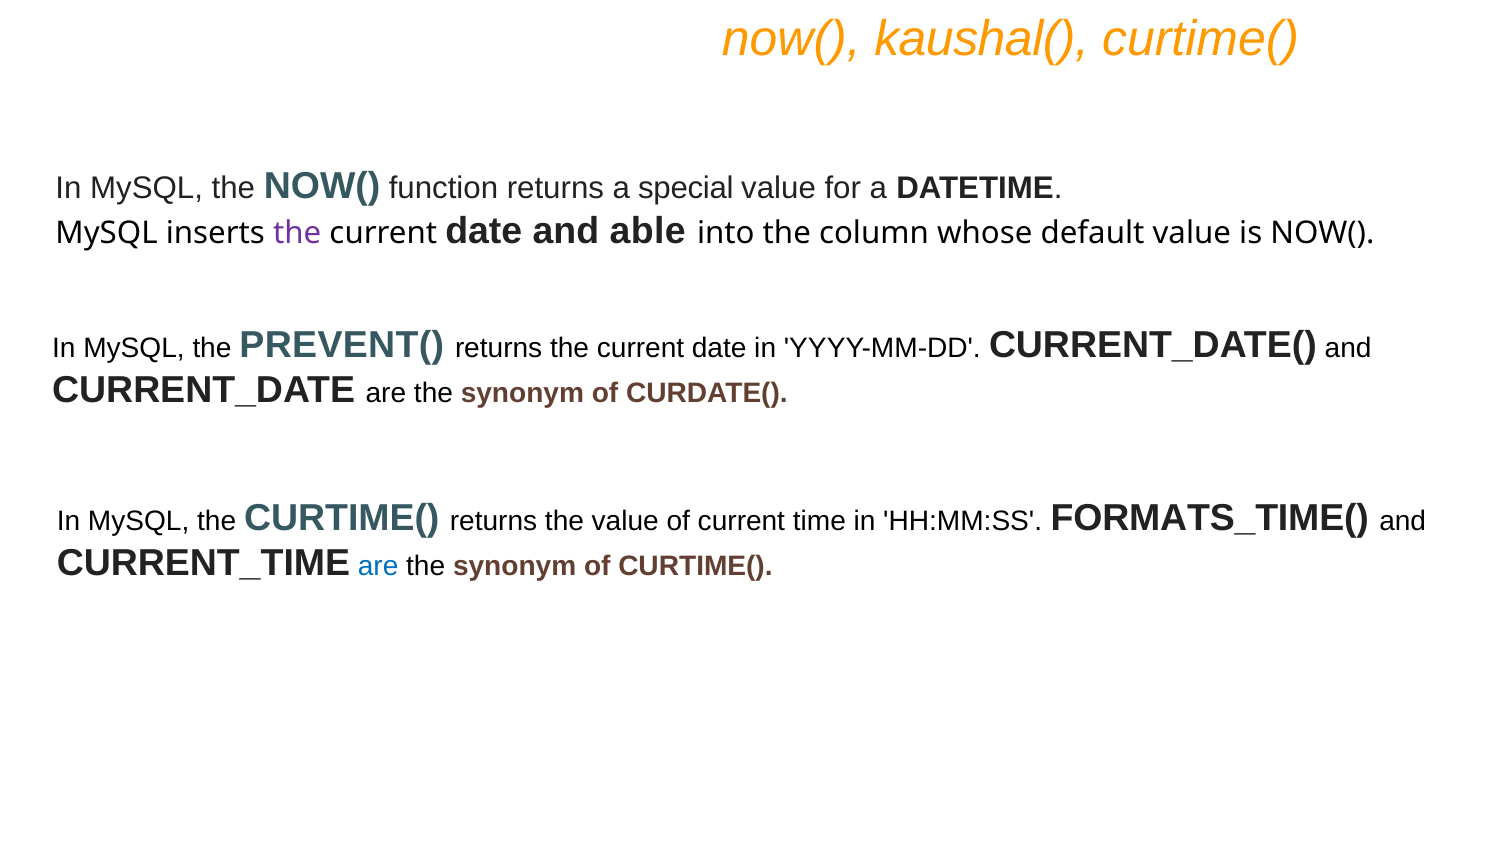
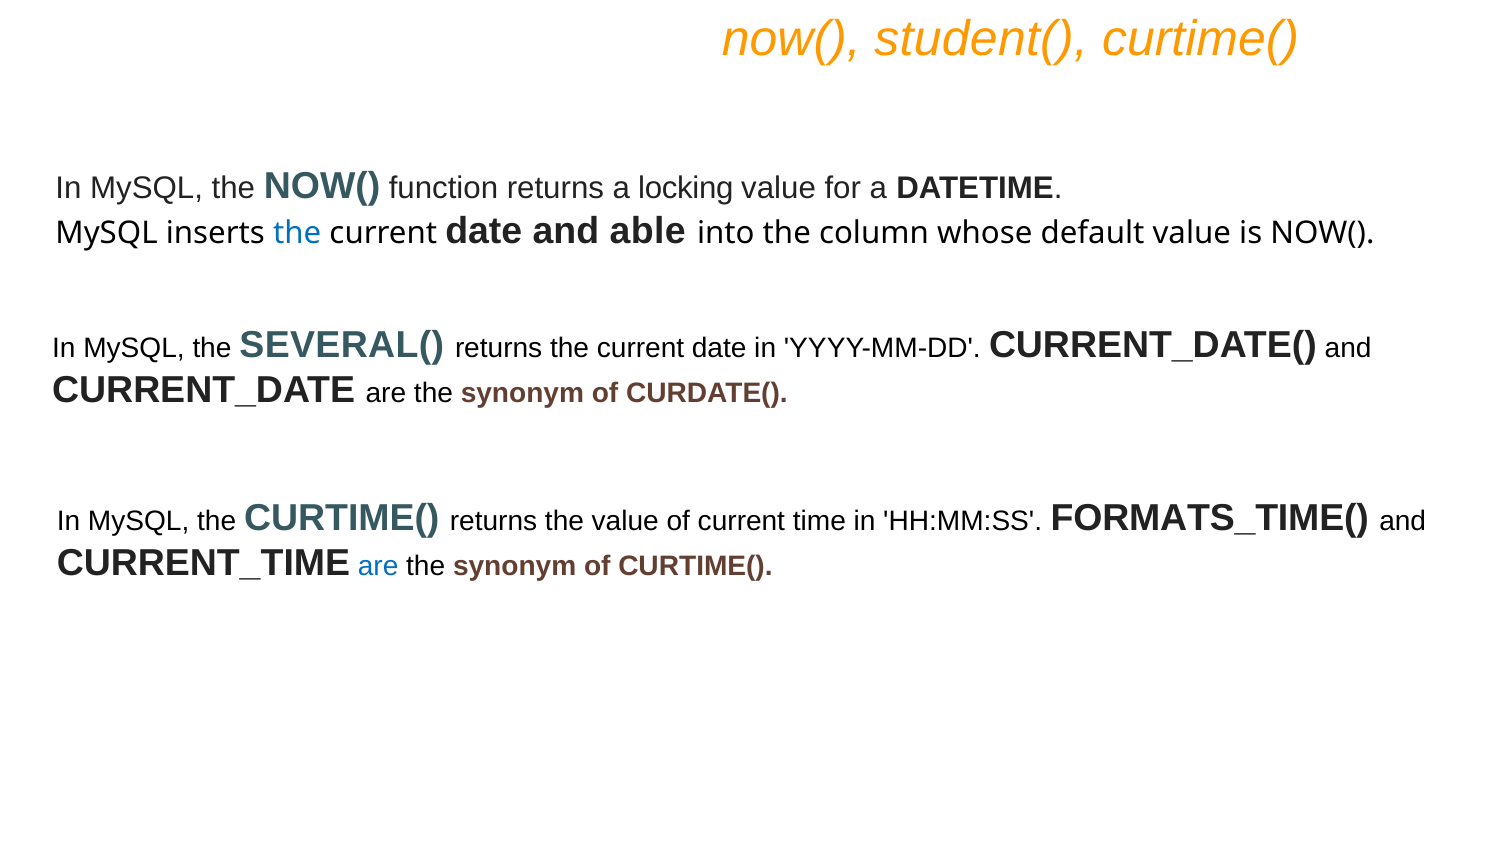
kaushal(: kaushal( -> student(
special: special -> locking
the at (297, 233) colour: purple -> blue
PREVENT(: PREVENT( -> SEVERAL(
